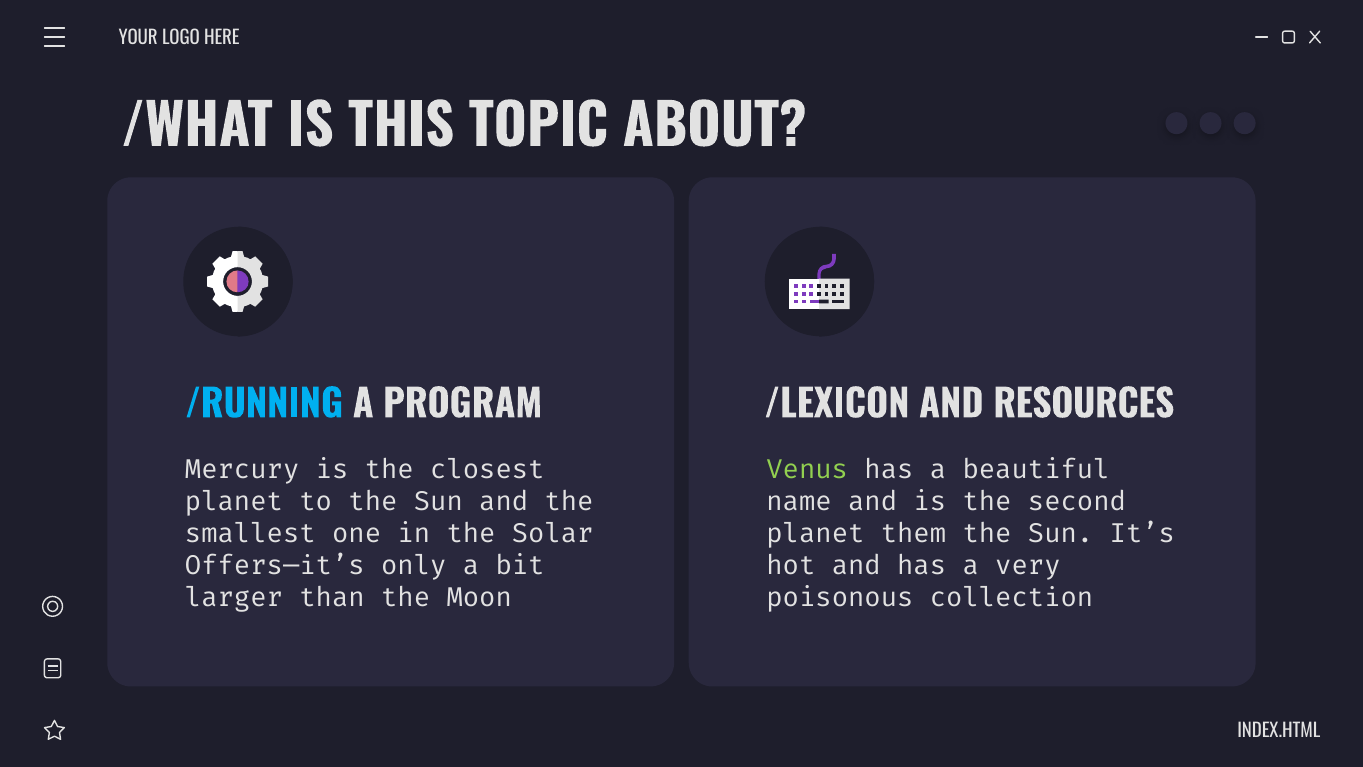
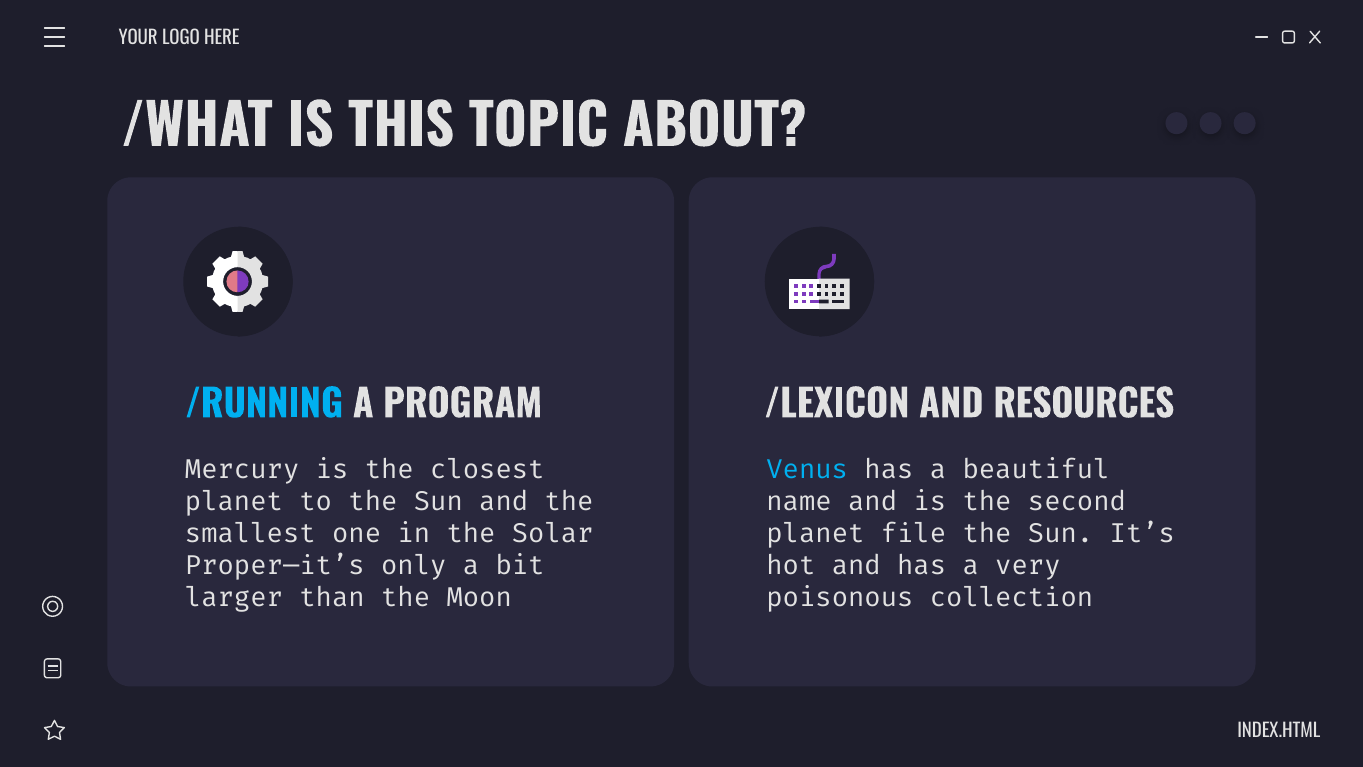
Venus colour: light green -> light blue
them: them -> file
Offers—it’s: Offers—it’s -> Proper—it’s
